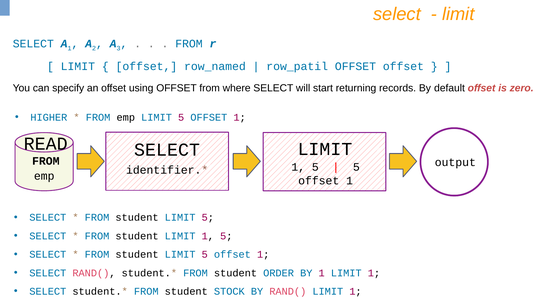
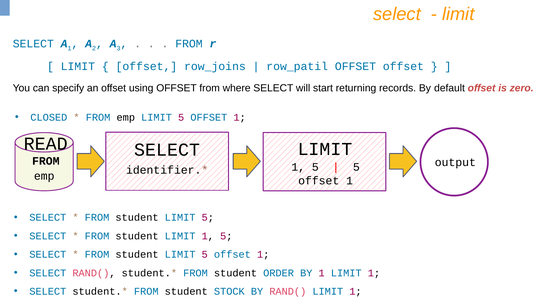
row_named: row_named -> row_joins
HIGHER: HIGHER -> CLOSED
